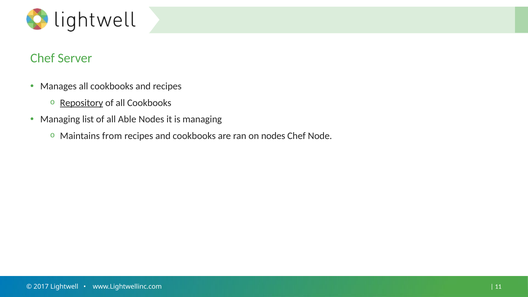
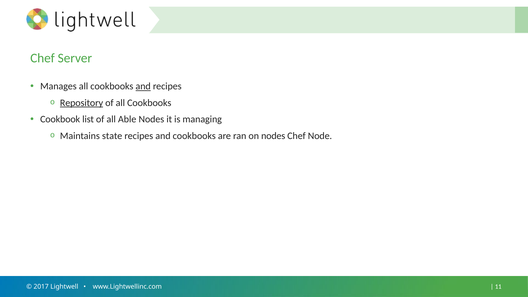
and at (143, 86) underline: none -> present
Managing at (60, 119): Managing -> Cookbook
from: from -> state
